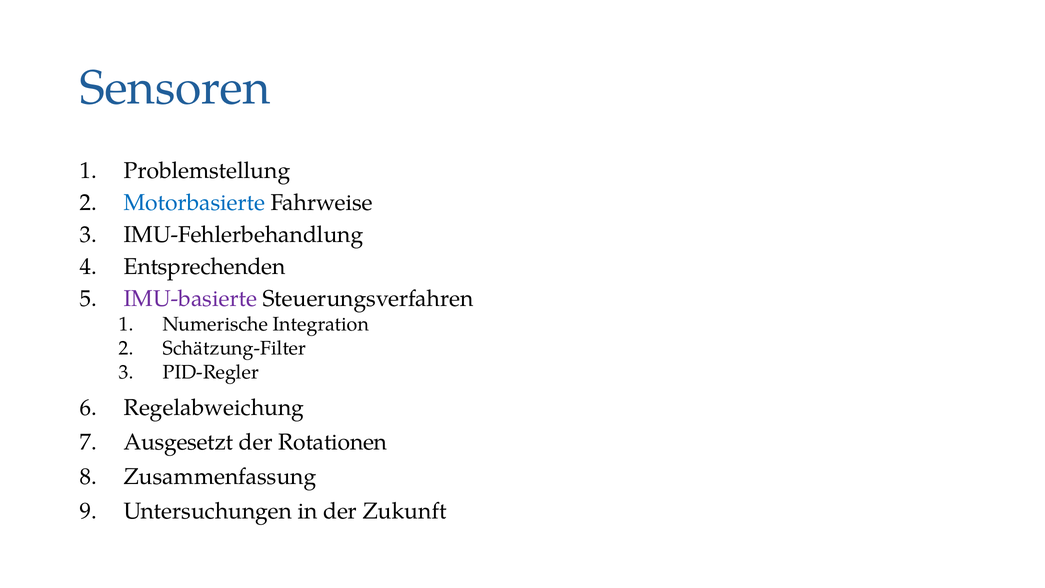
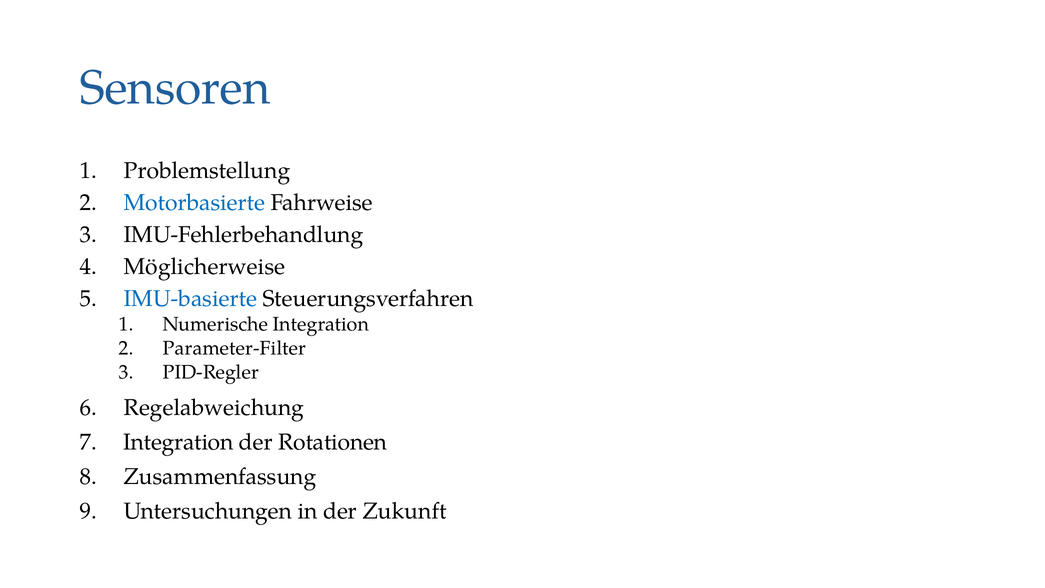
Entsprechenden: Entsprechenden -> Möglicherweise
IMU-basierte colour: purple -> blue
Schätzung-Filter: Schätzung-Filter -> Parameter-Filter
Ausgesetzt at (178, 442): Ausgesetzt -> Integration
